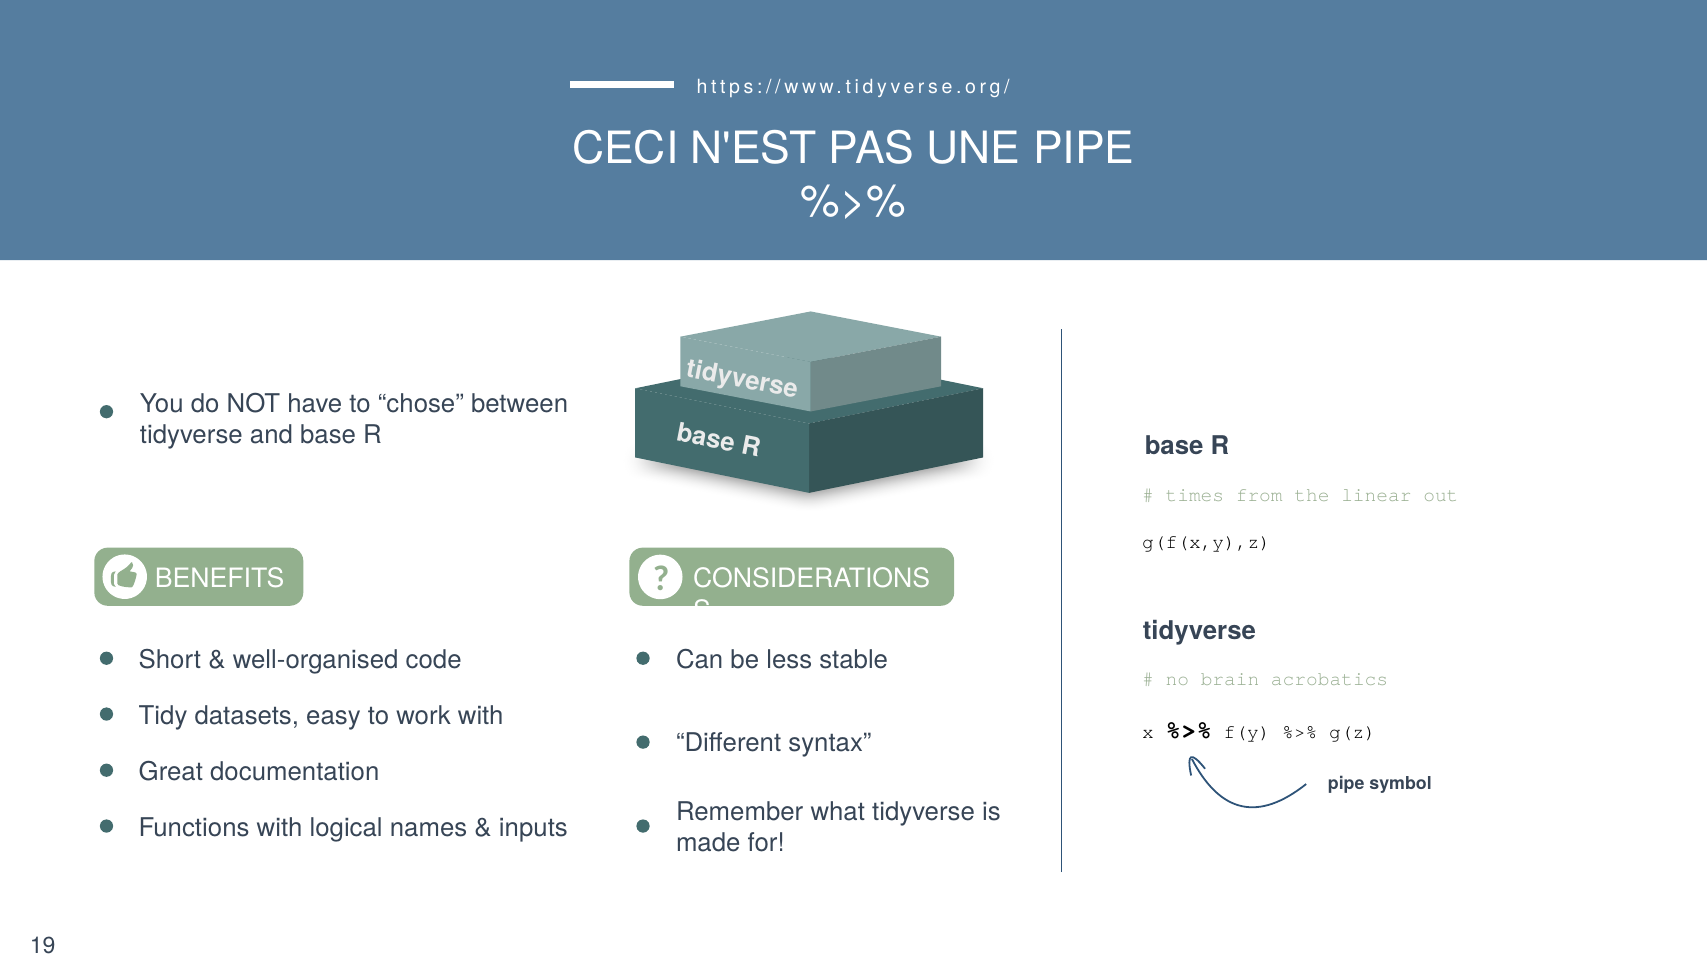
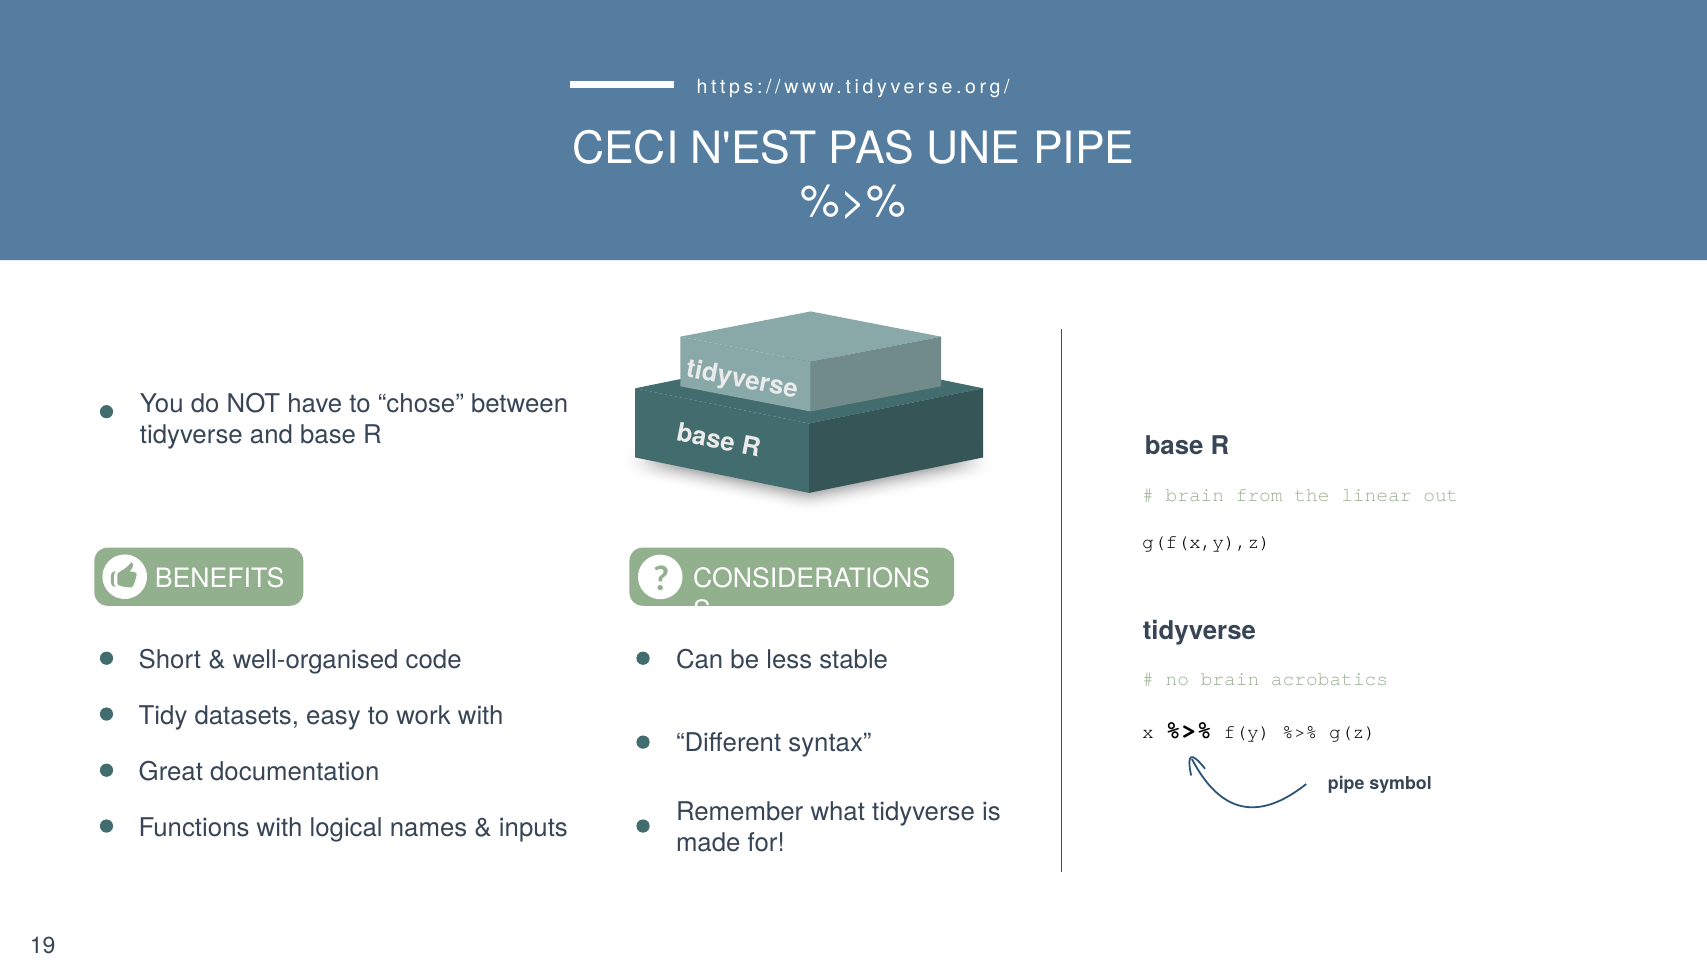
times at (1195, 495): times -> brain
